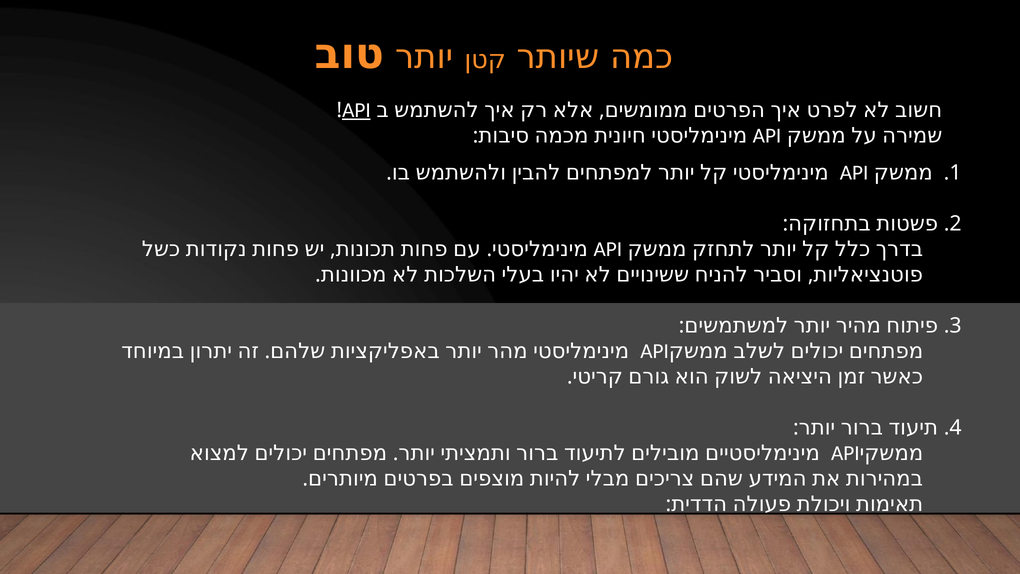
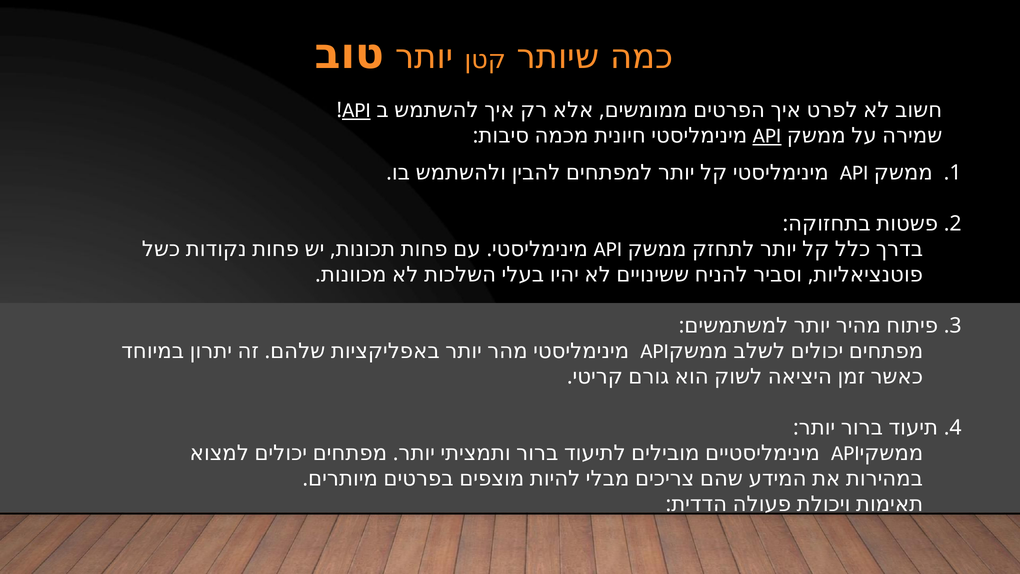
API at (767, 135) underline: none -> present
